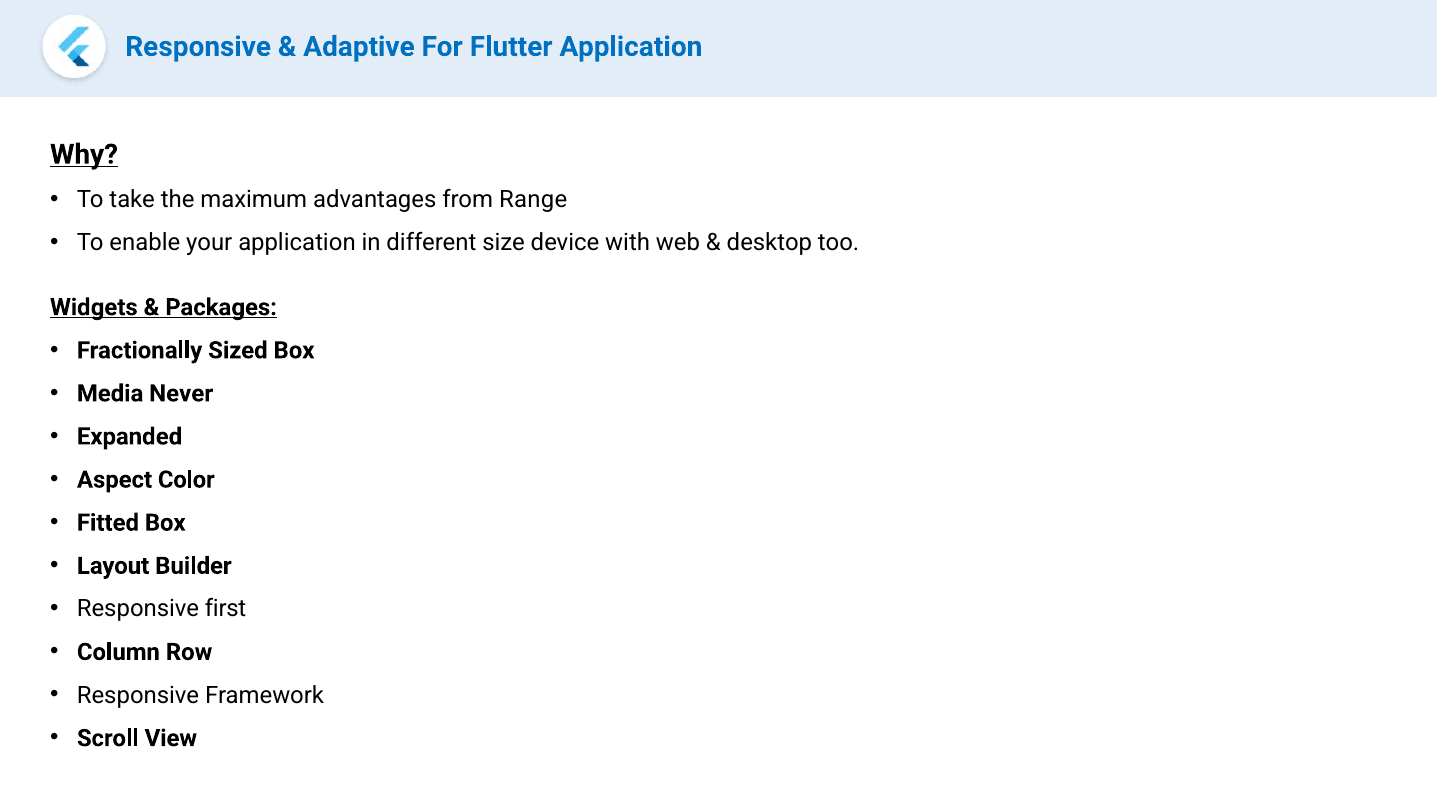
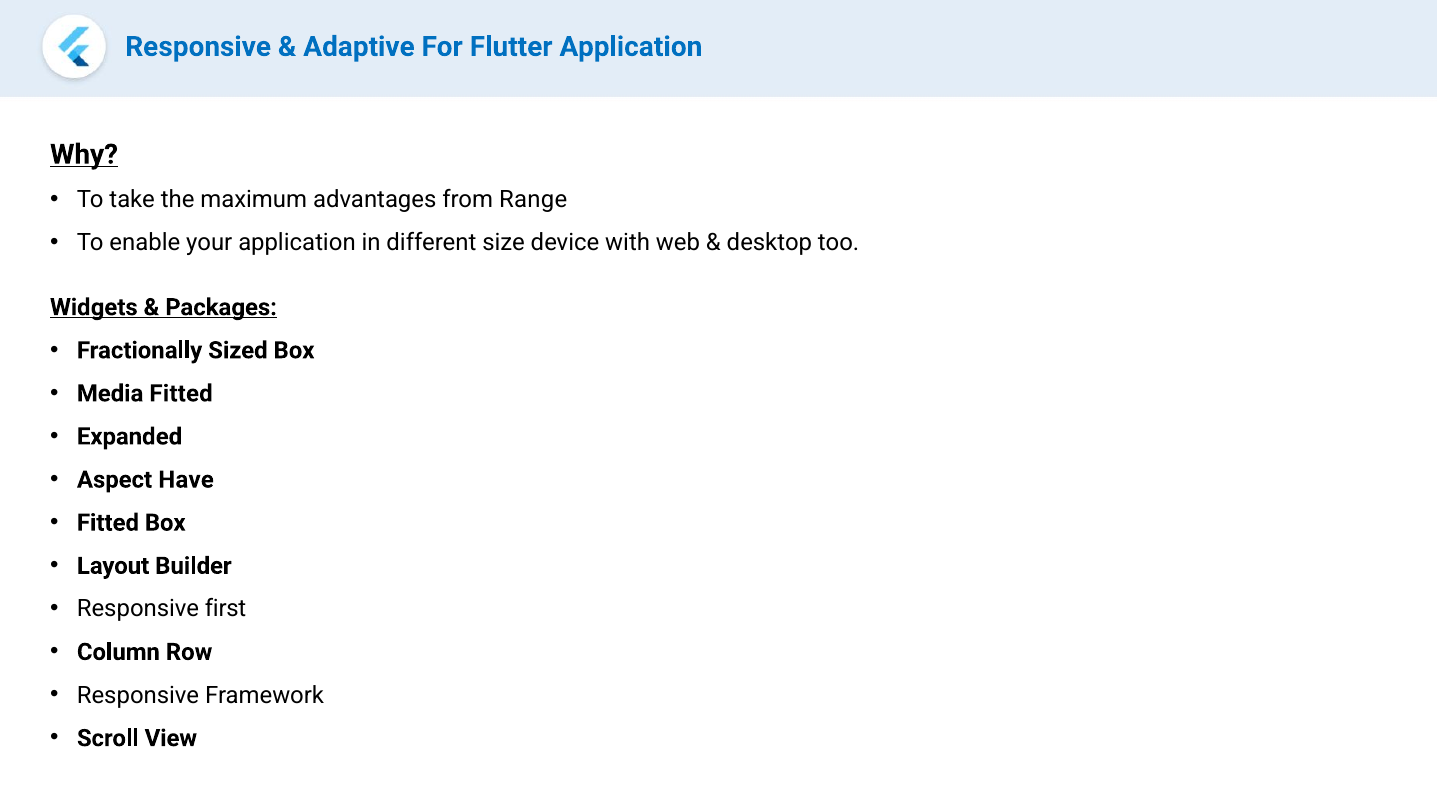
Media Never: Never -> Fitted
Color: Color -> Have
